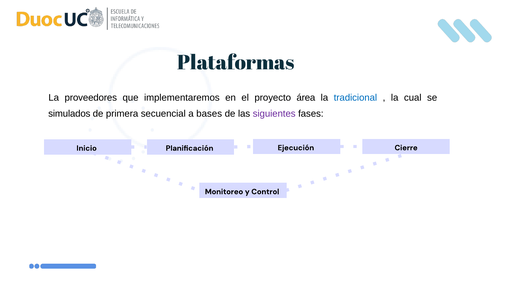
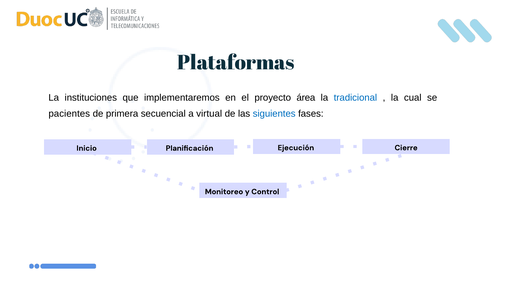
proveedores: proveedores -> instituciones
simulados: simulados -> pacientes
bases: bases -> virtual
siguientes colour: purple -> blue
